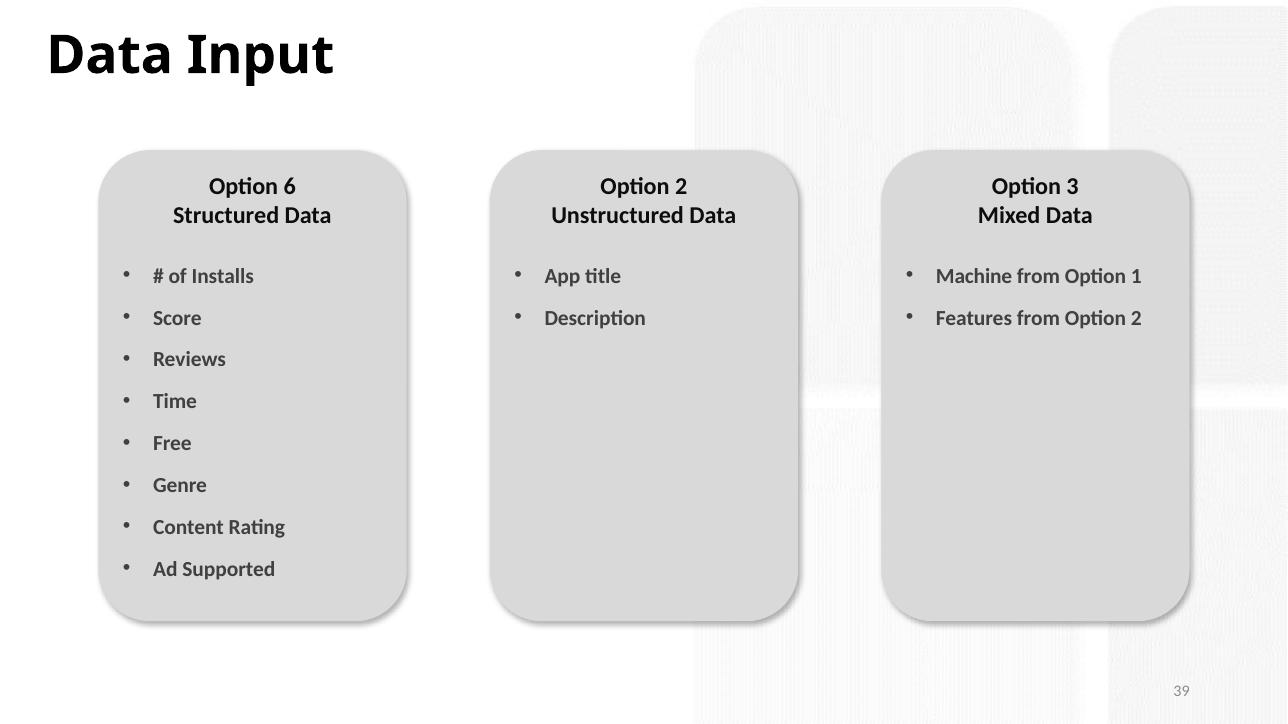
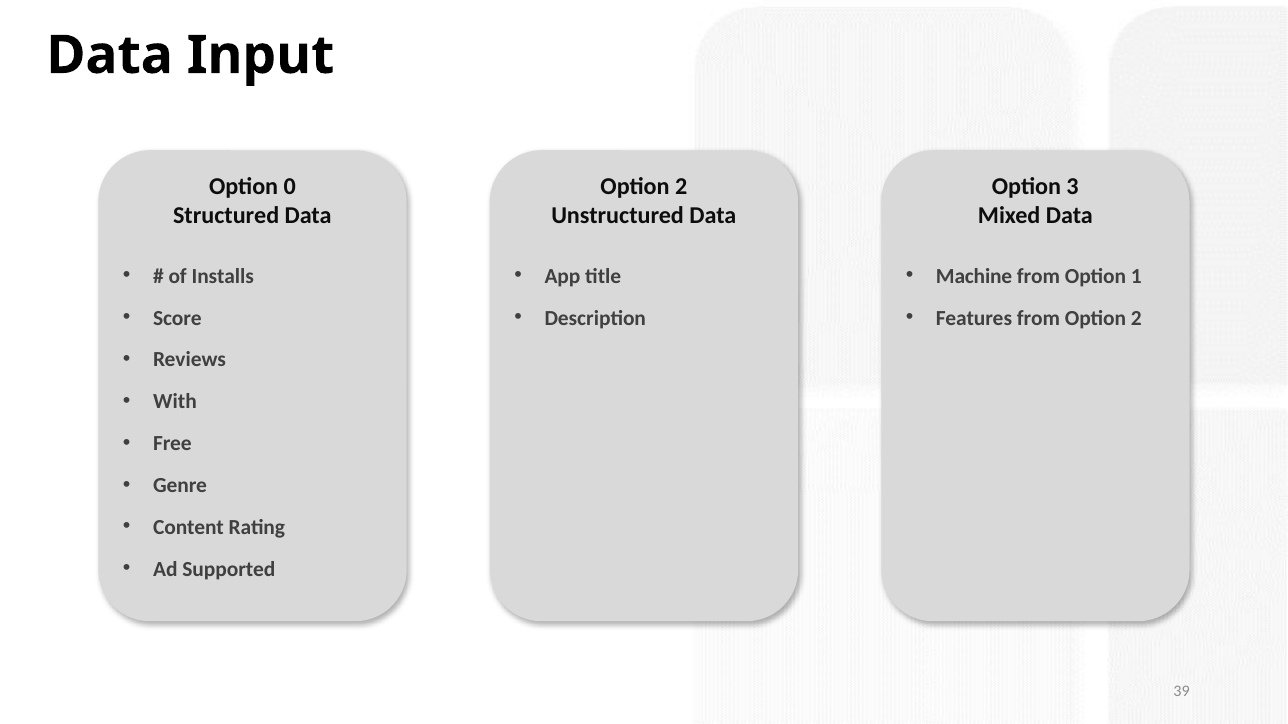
6: 6 -> 0
Time: Time -> With
